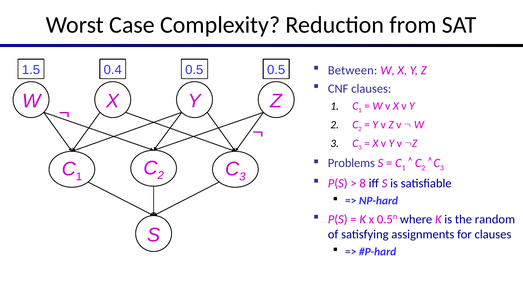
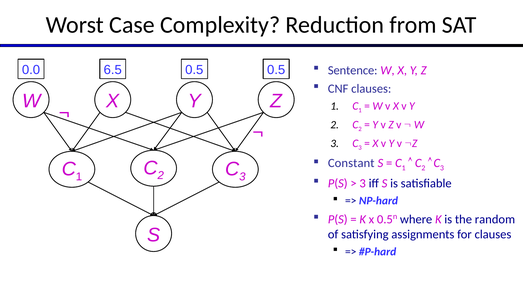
Between: Between -> Sentence
1.5: 1.5 -> 0.0
0.4: 0.4 -> 6.5
Problems: Problems -> Constant
8 at (363, 184): 8 -> 3
